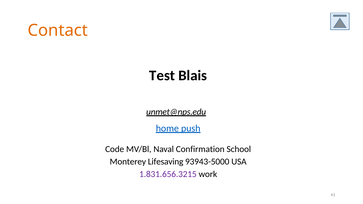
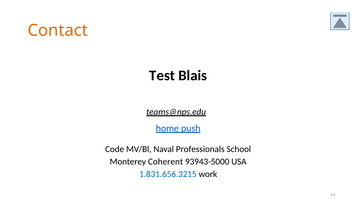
unmet@nps.edu: unmet@nps.edu -> teams@nps.edu
Confirmation: Confirmation -> Professionals
Lifesaving: Lifesaving -> Coherent
1.831.656.3215 colour: purple -> blue
